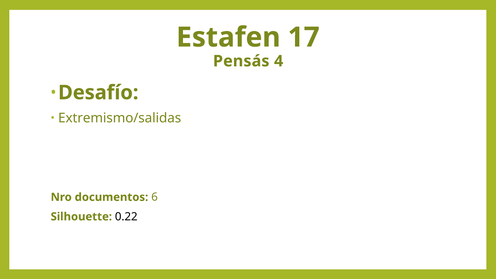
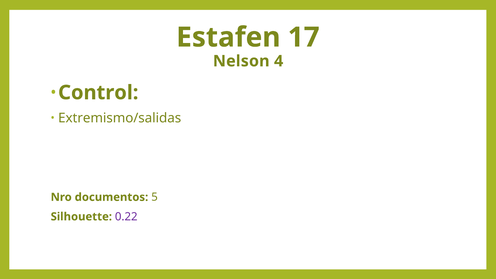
Pensás: Pensás -> Nelson
Desafío: Desafío -> Control
6: 6 -> 5
0.22 colour: black -> purple
